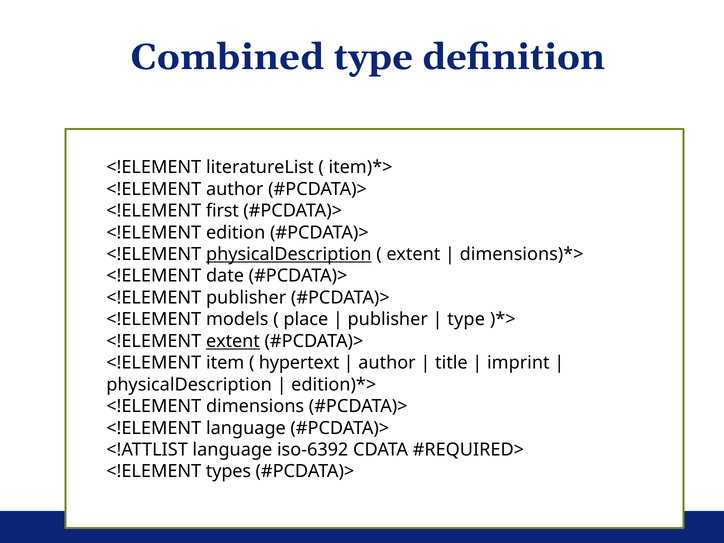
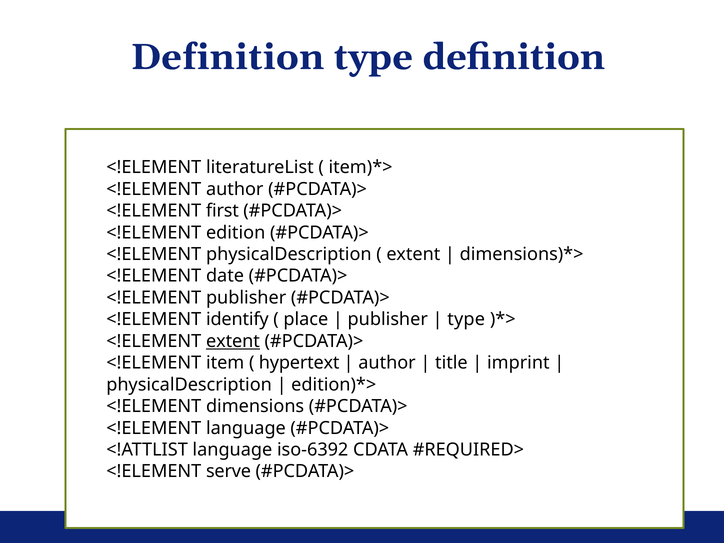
Combined at (227, 57): Combined -> Definition
physicalDescription at (289, 254) underline: present -> none
models: models -> identify
types: types -> serve
